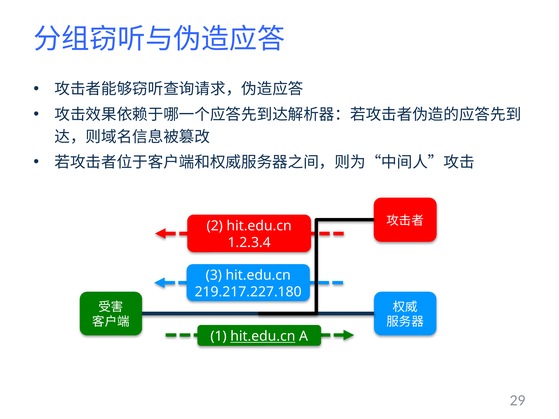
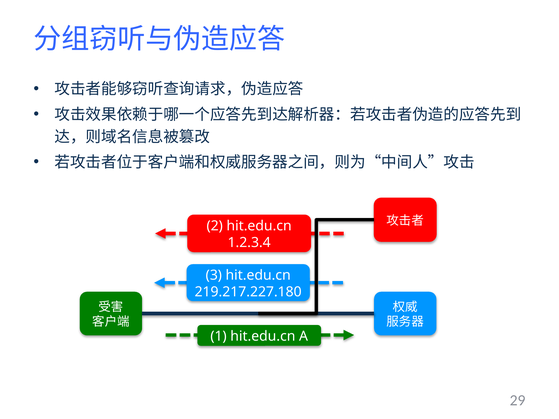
hit.edu.cn at (263, 337) underline: present -> none
